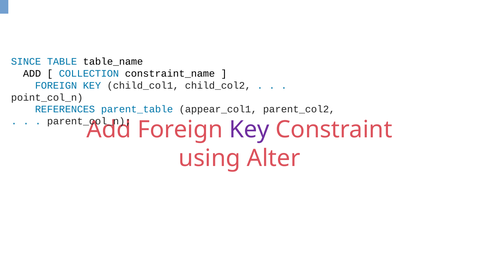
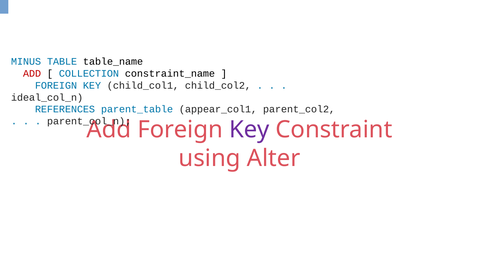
SINCE: SINCE -> MINUS
ADD at (32, 74) colour: black -> red
point_col_n: point_col_n -> ideal_col_n
